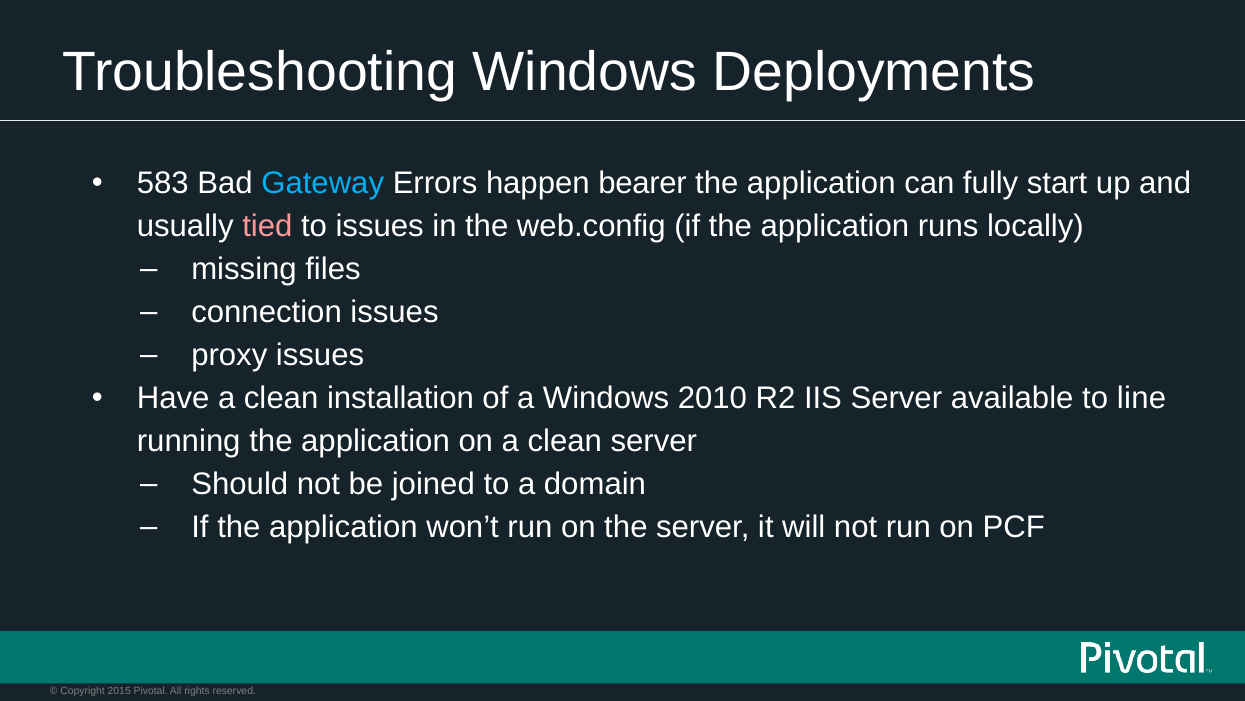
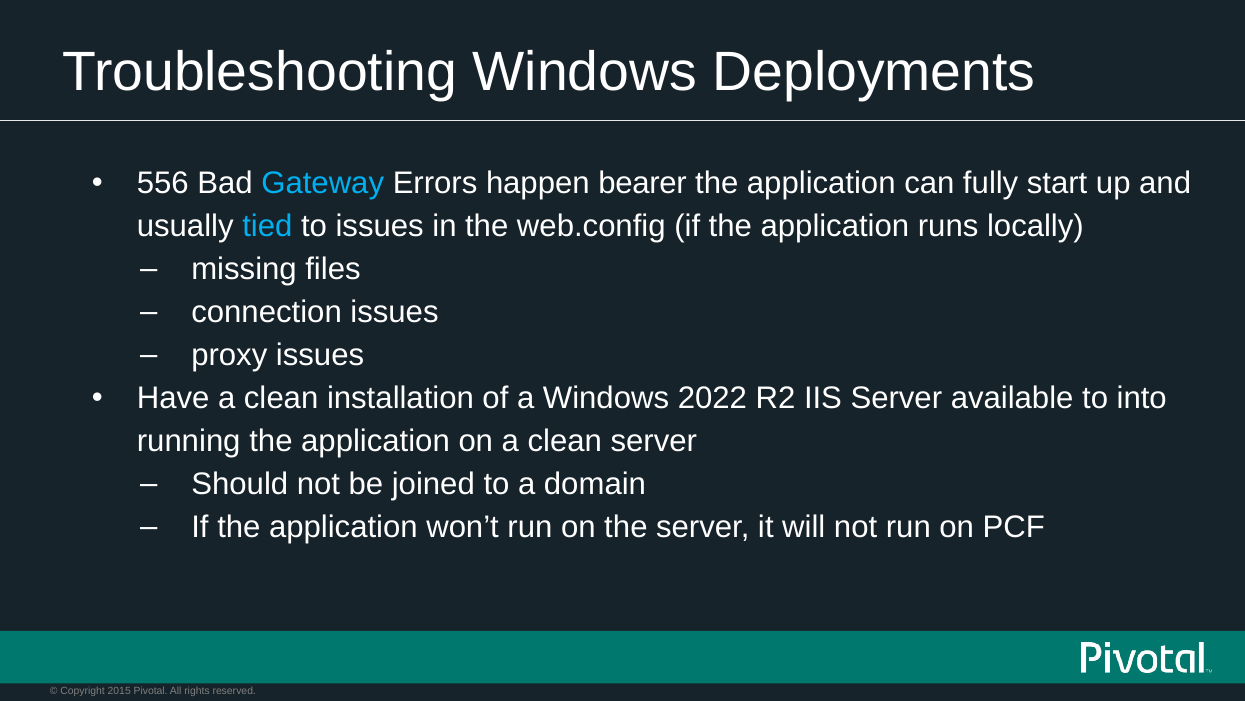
583: 583 -> 556
tied colour: pink -> light blue
2010: 2010 -> 2022
line: line -> into
